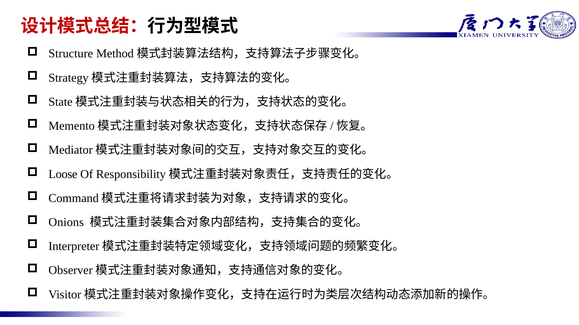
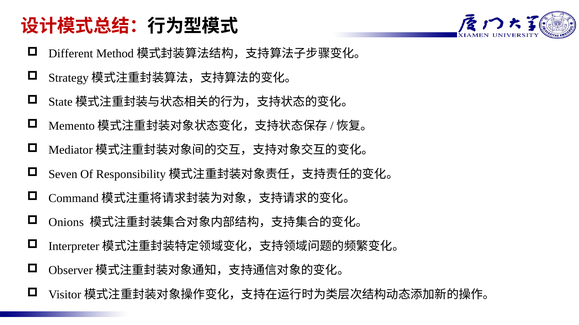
Structure: Structure -> Different
Loose: Loose -> Seven
